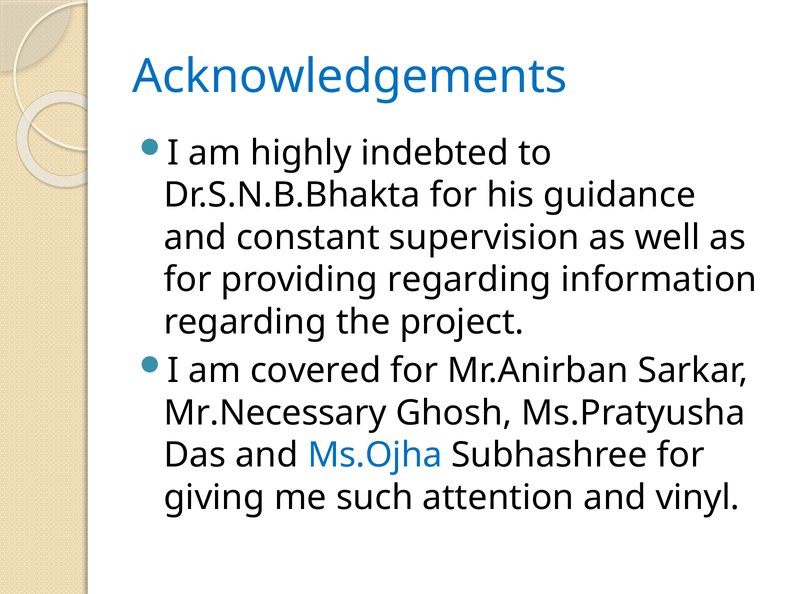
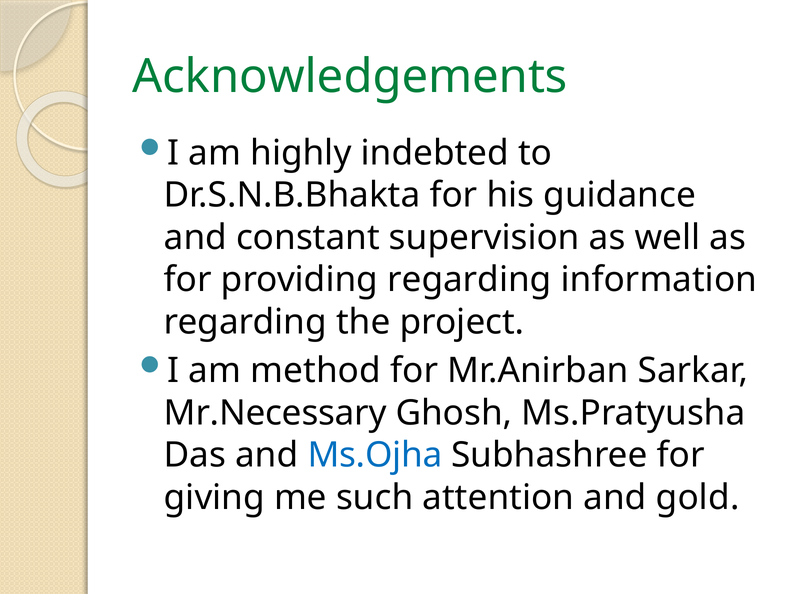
Acknowledgements colour: blue -> green
covered: covered -> method
vinyl: vinyl -> gold
